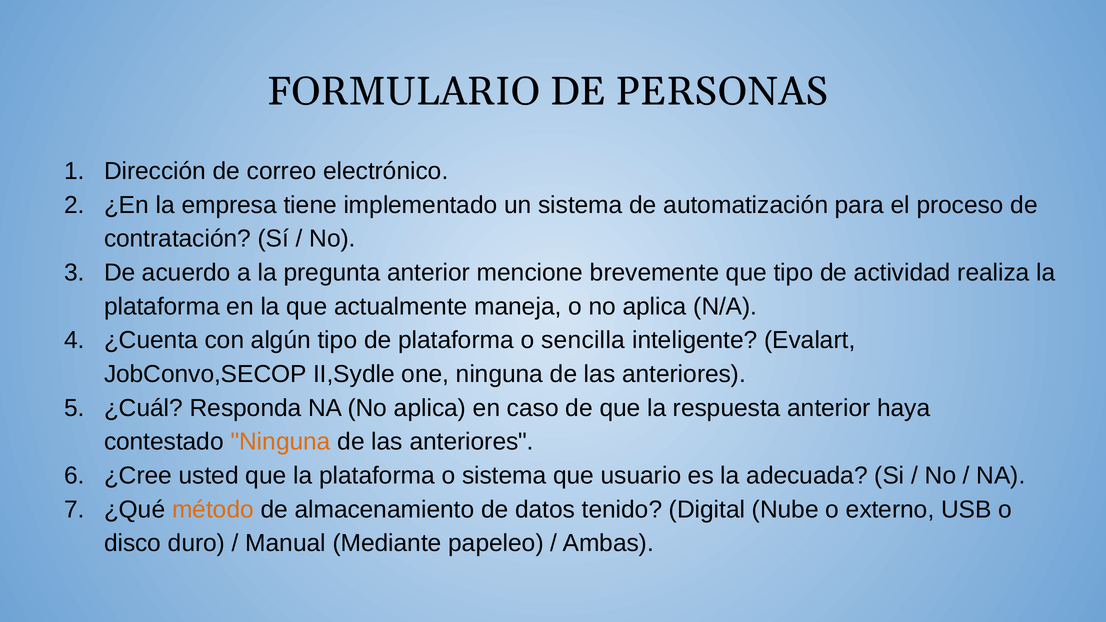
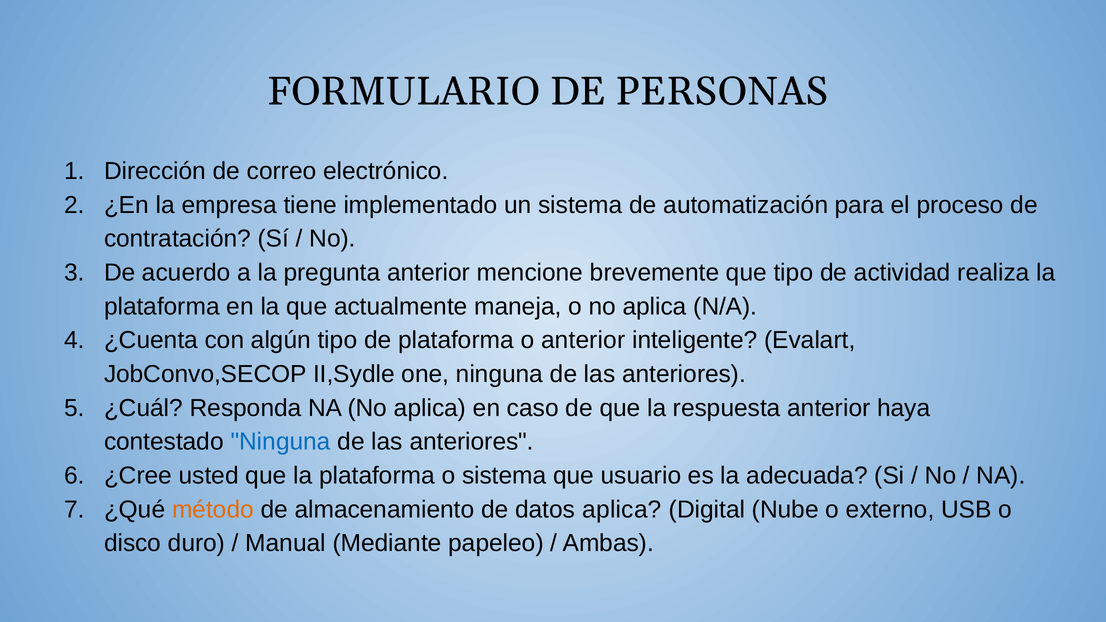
o sencilla: sencilla -> anterior
Ninguna at (281, 442) colour: orange -> blue
datos tenido: tenido -> aplica
